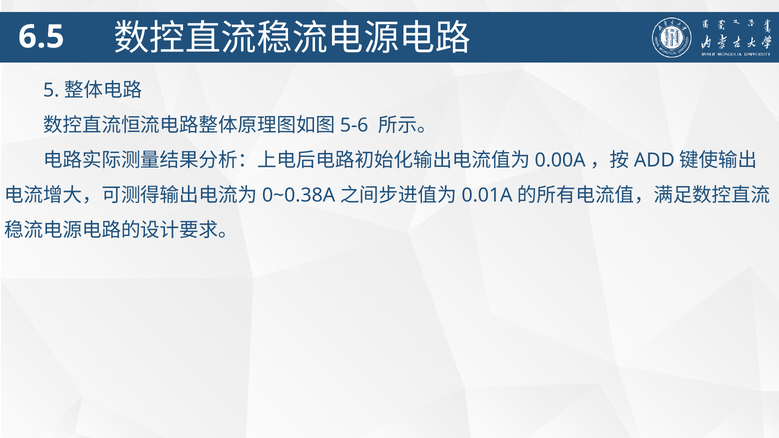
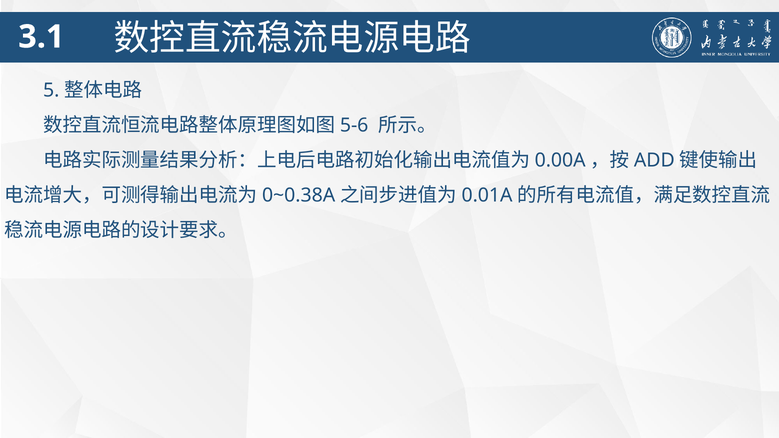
6.5: 6.5 -> 3.1
